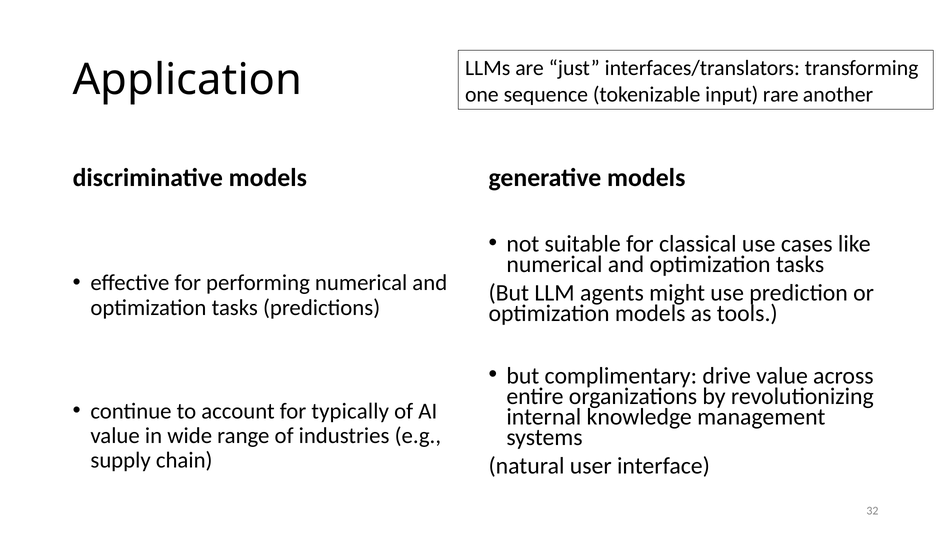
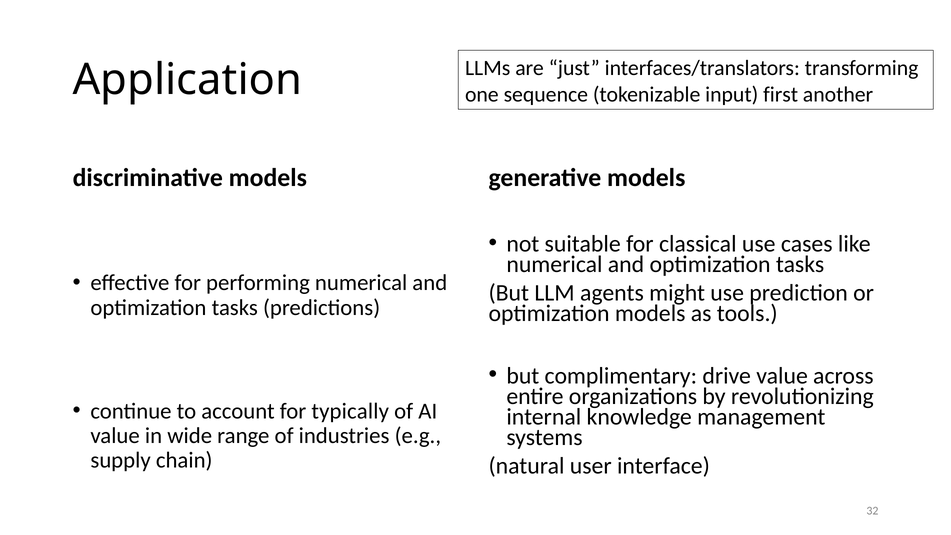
rare: rare -> first
